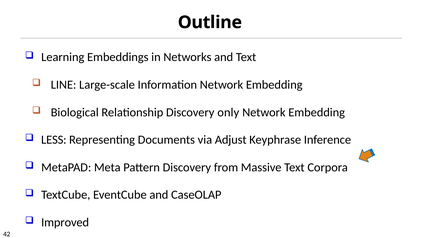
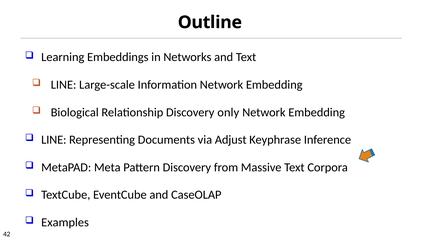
LESS at (54, 140): LESS -> LINE
Improved: Improved -> Examples
